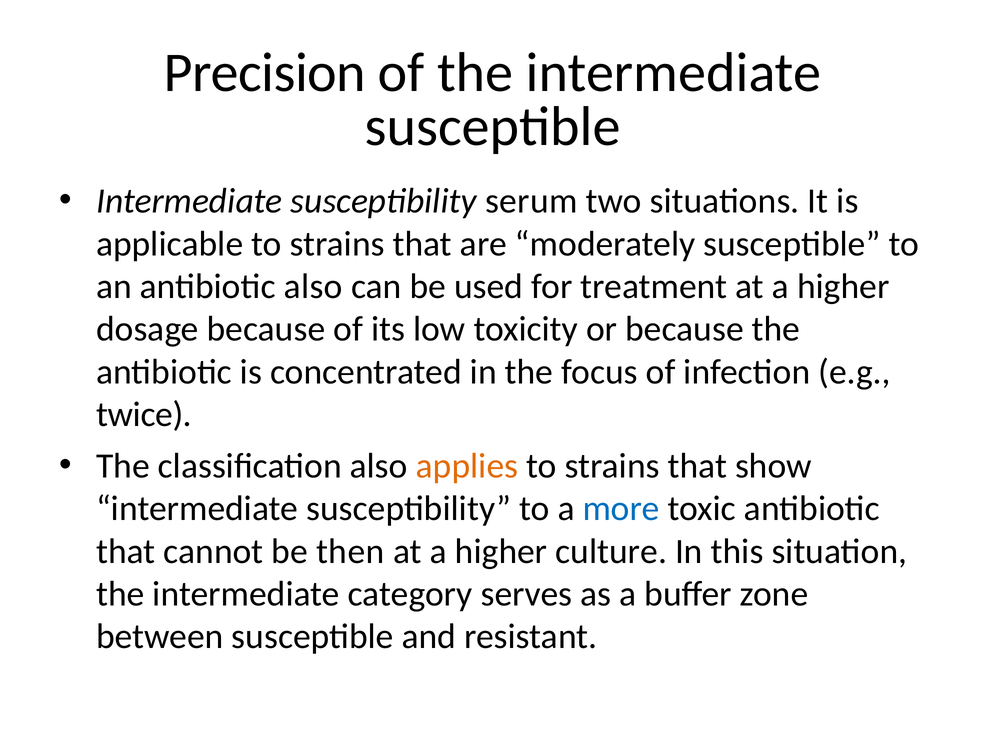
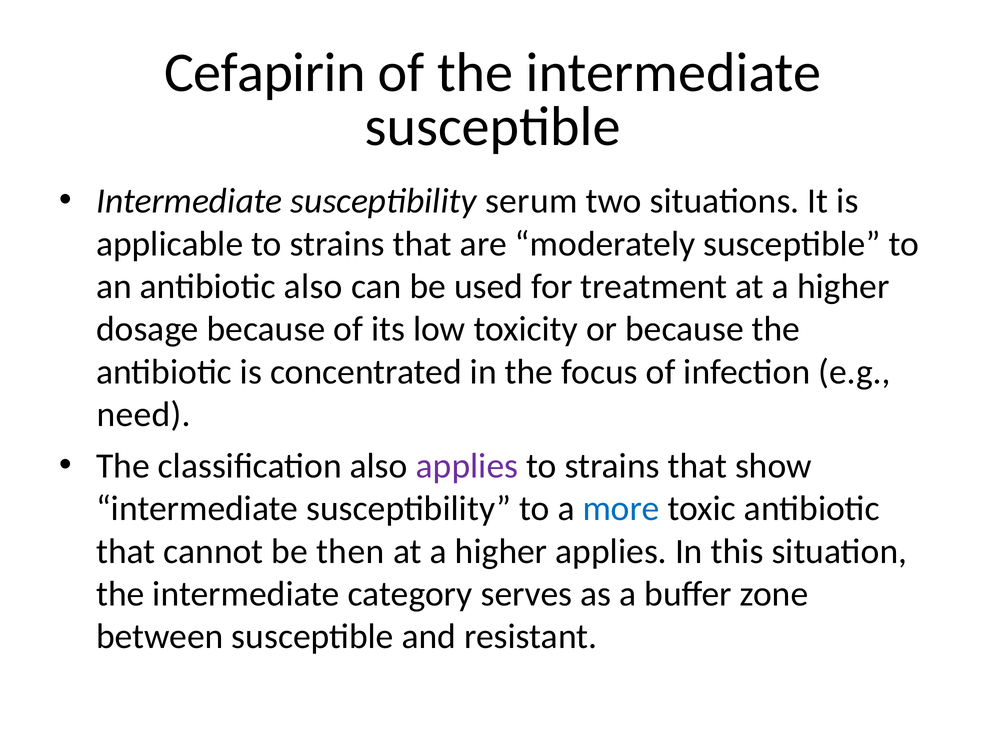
Precision: Precision -> Cefapirin
twice: twice -> need
applies at (467, 466) colour: orange -> purple
higher culture: culture -> applies
